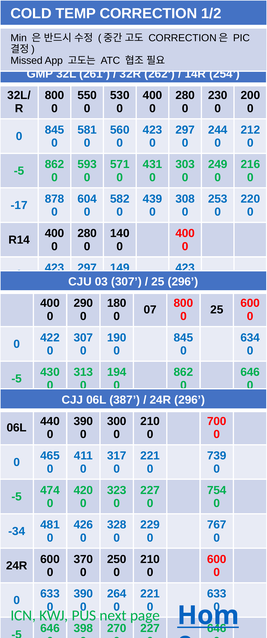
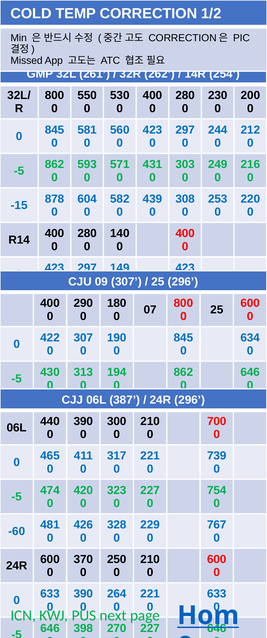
-17: -17 -> -15
03: 03 -> 09
-34: -34 -> -60
